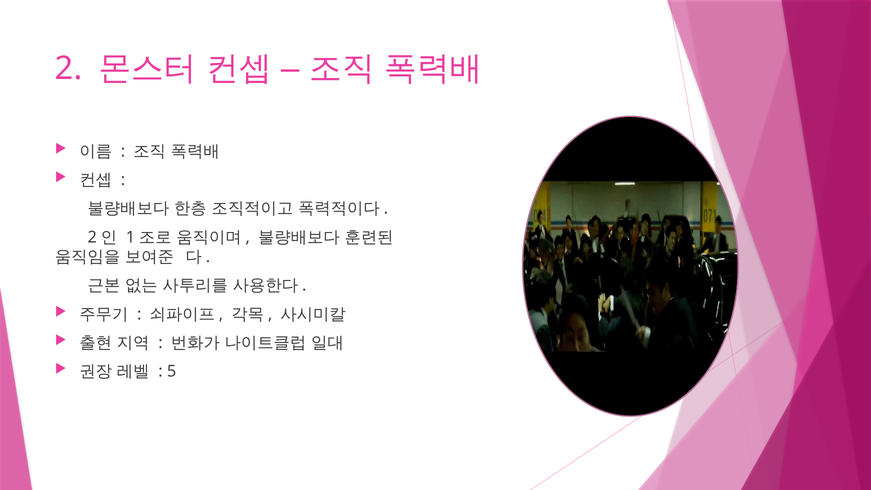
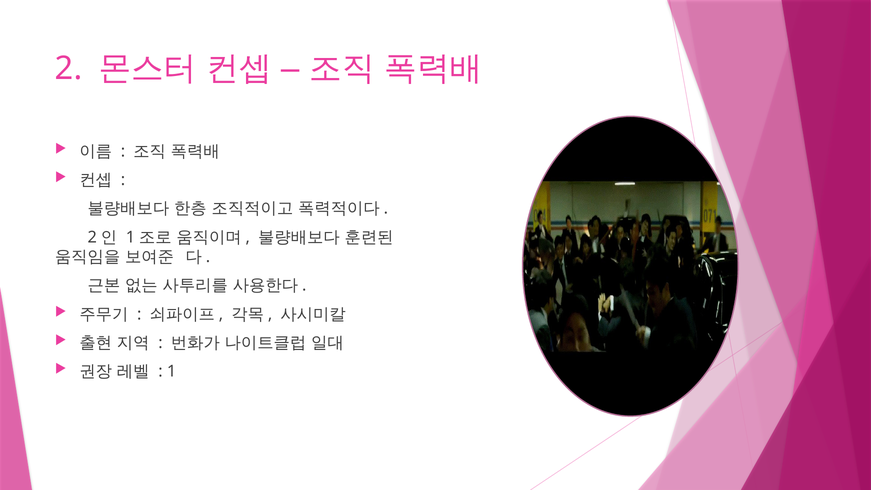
5: 5 -> 1
